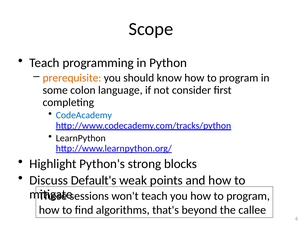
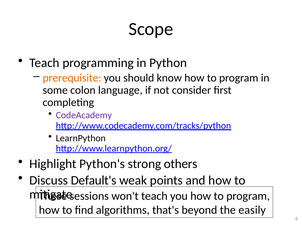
CodeAcademy colour: blue -> purple
blocks: blocks -> others
callee: callee -> easily
